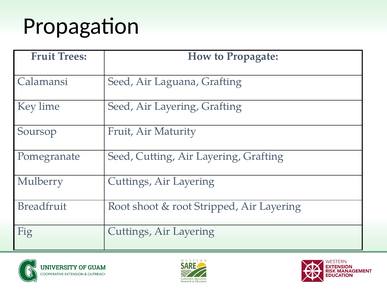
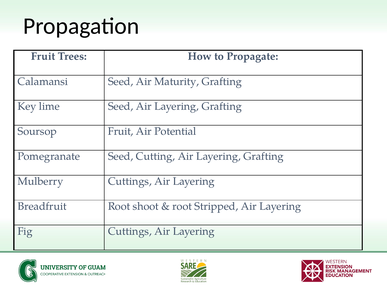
Laguana: Laguana -> Maturity
Maturity: Maturity -> Potential
